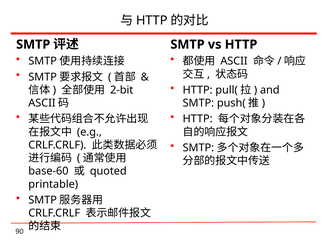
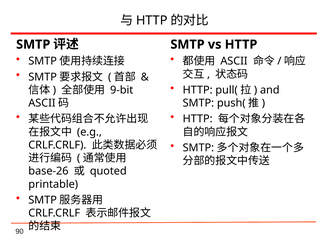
2-bit: 2-bit -> 9-bit
base-60: base-60 -> base-26
